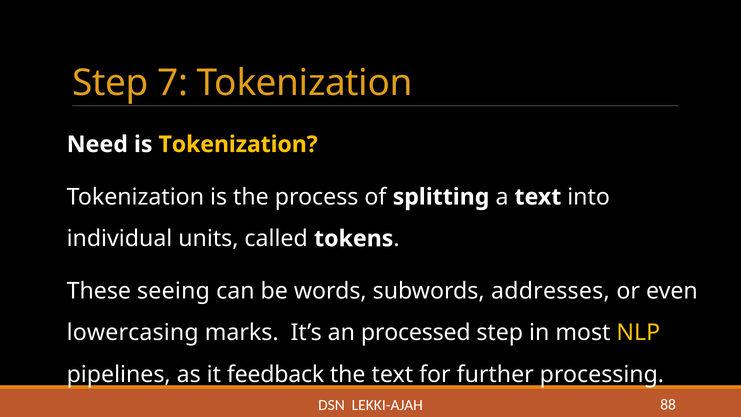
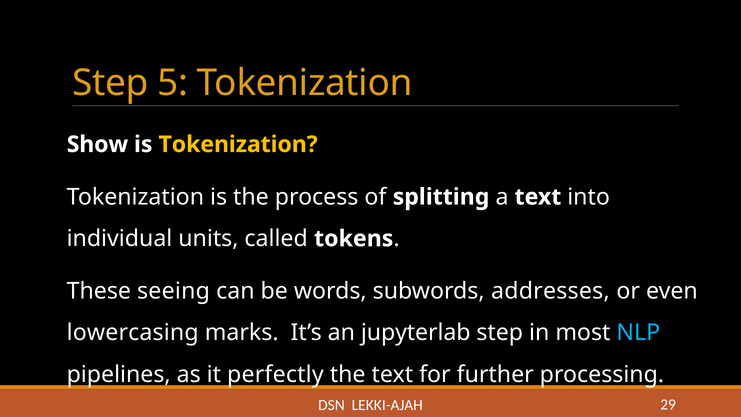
7: 7 -> 5
Need: Need -> Show
processed: processed -> jupyterlab
NLP colour: yellow -> light blue
feedback: feedback -> perfectly
88: 88 -> 29
